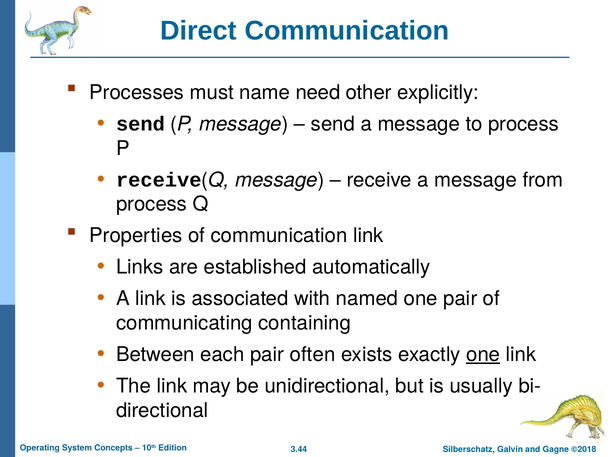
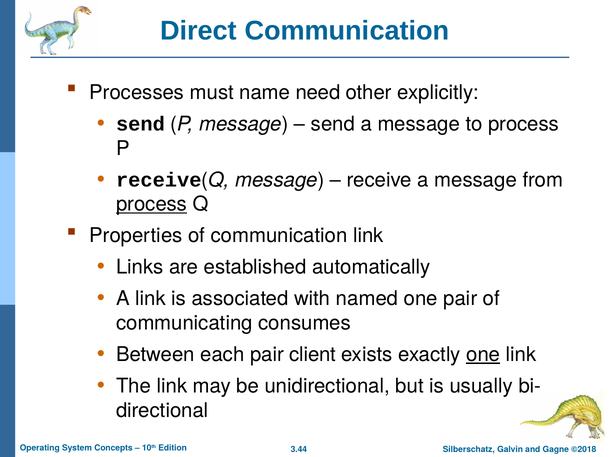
process at (152, 204) underline: none -> present
containing: containing -> consumes
often: often -> client
